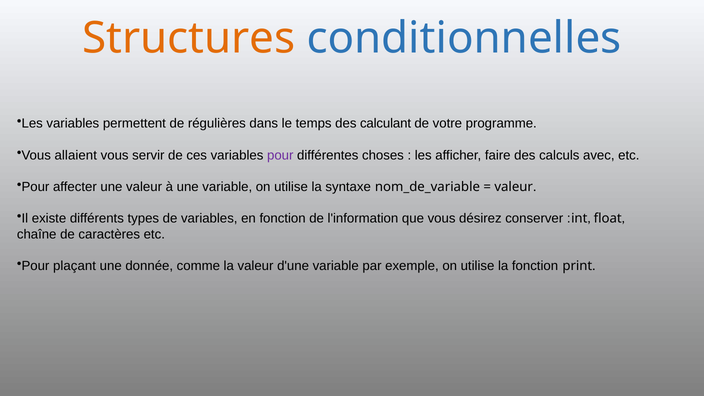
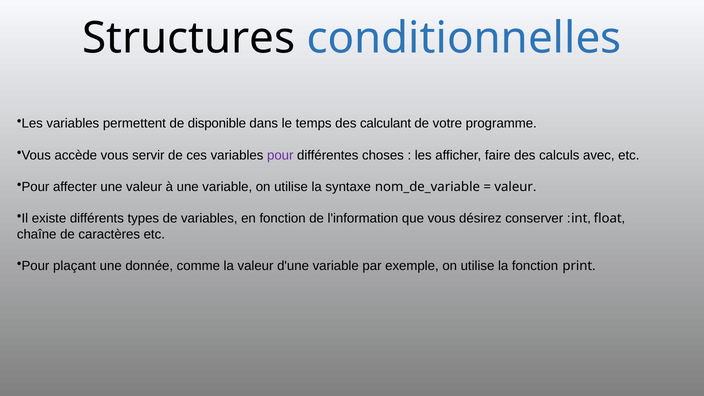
Structures colour: orange -> black
régulières: régulières -> disponible
allaient: allaient -> accède
